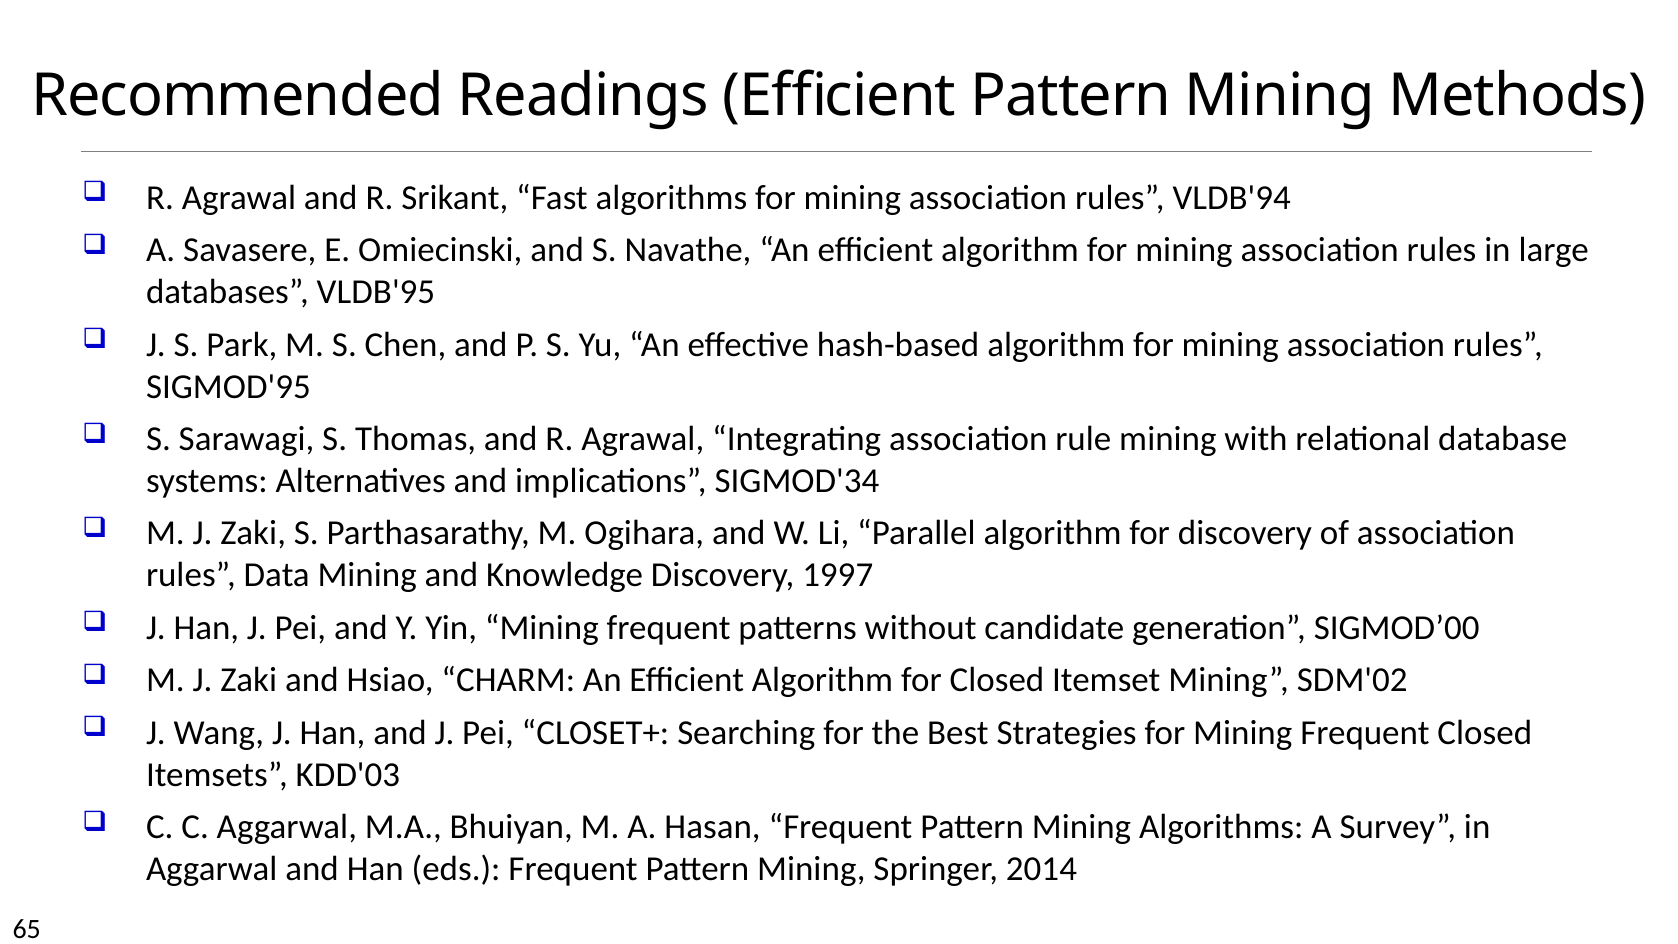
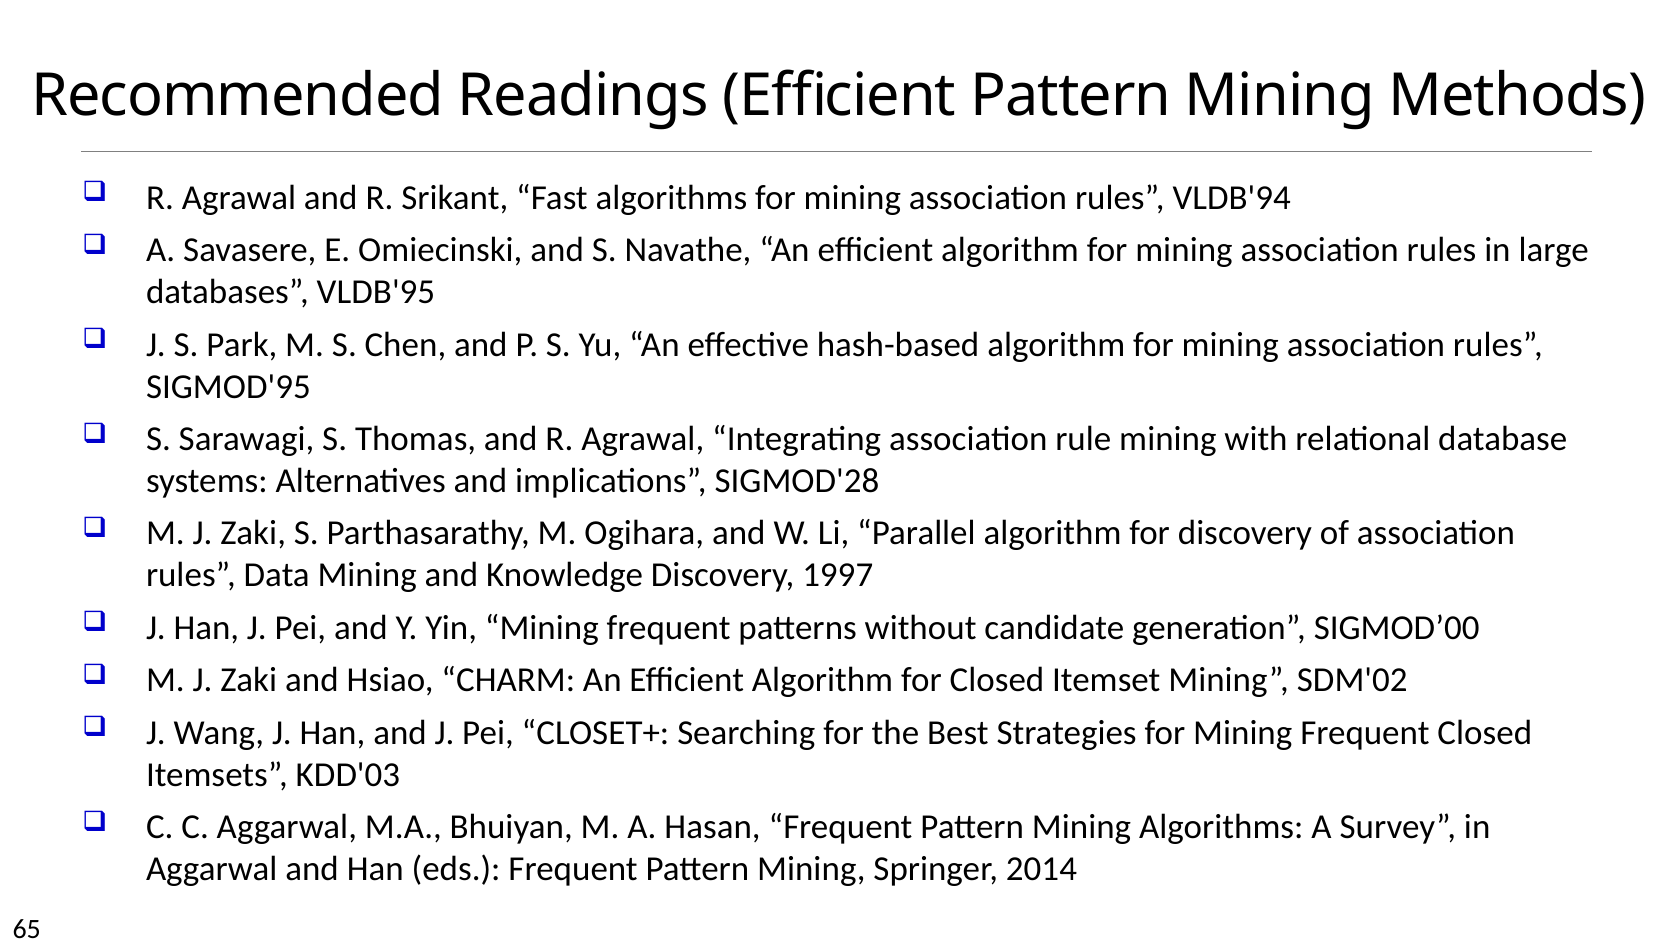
SIGMOD'34: SIGMOD'34 -> SIGMOD'28
